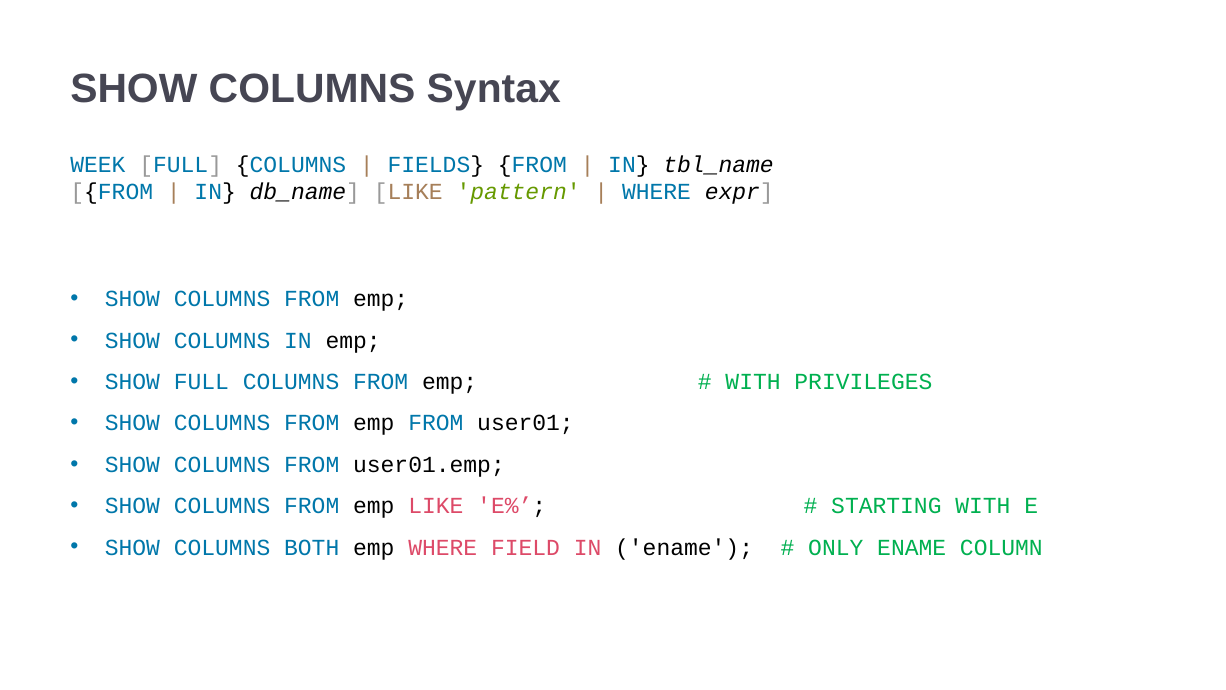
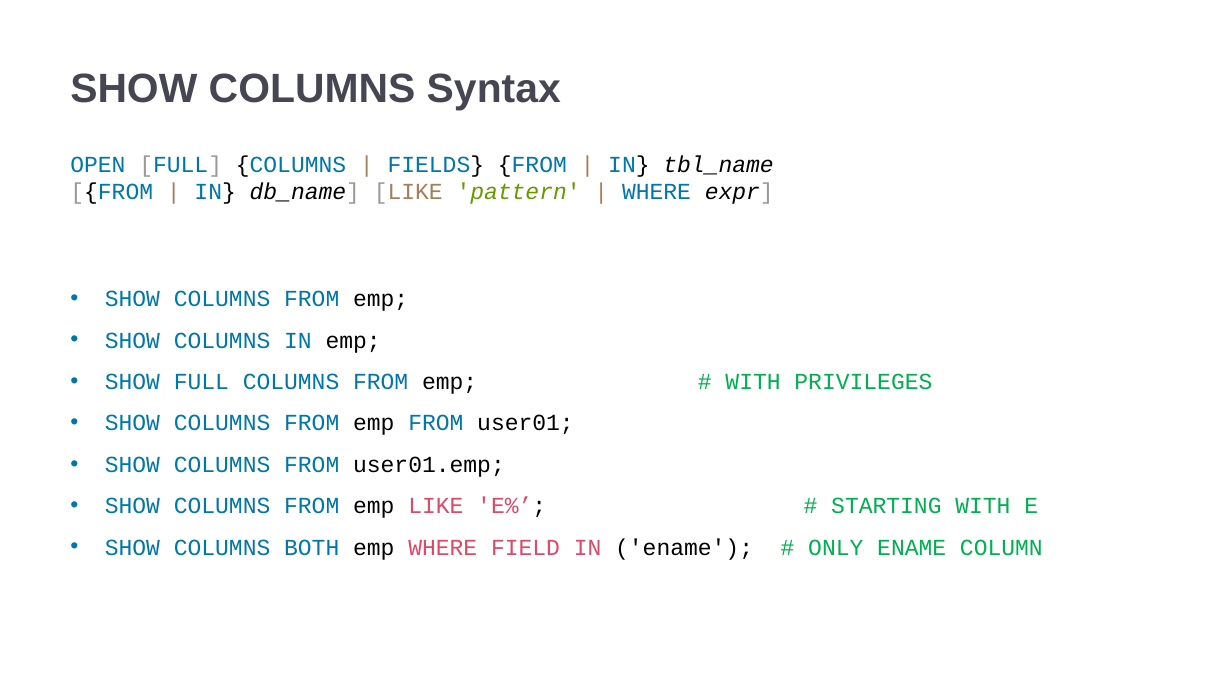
WEEK: WEEK -> OPEN
